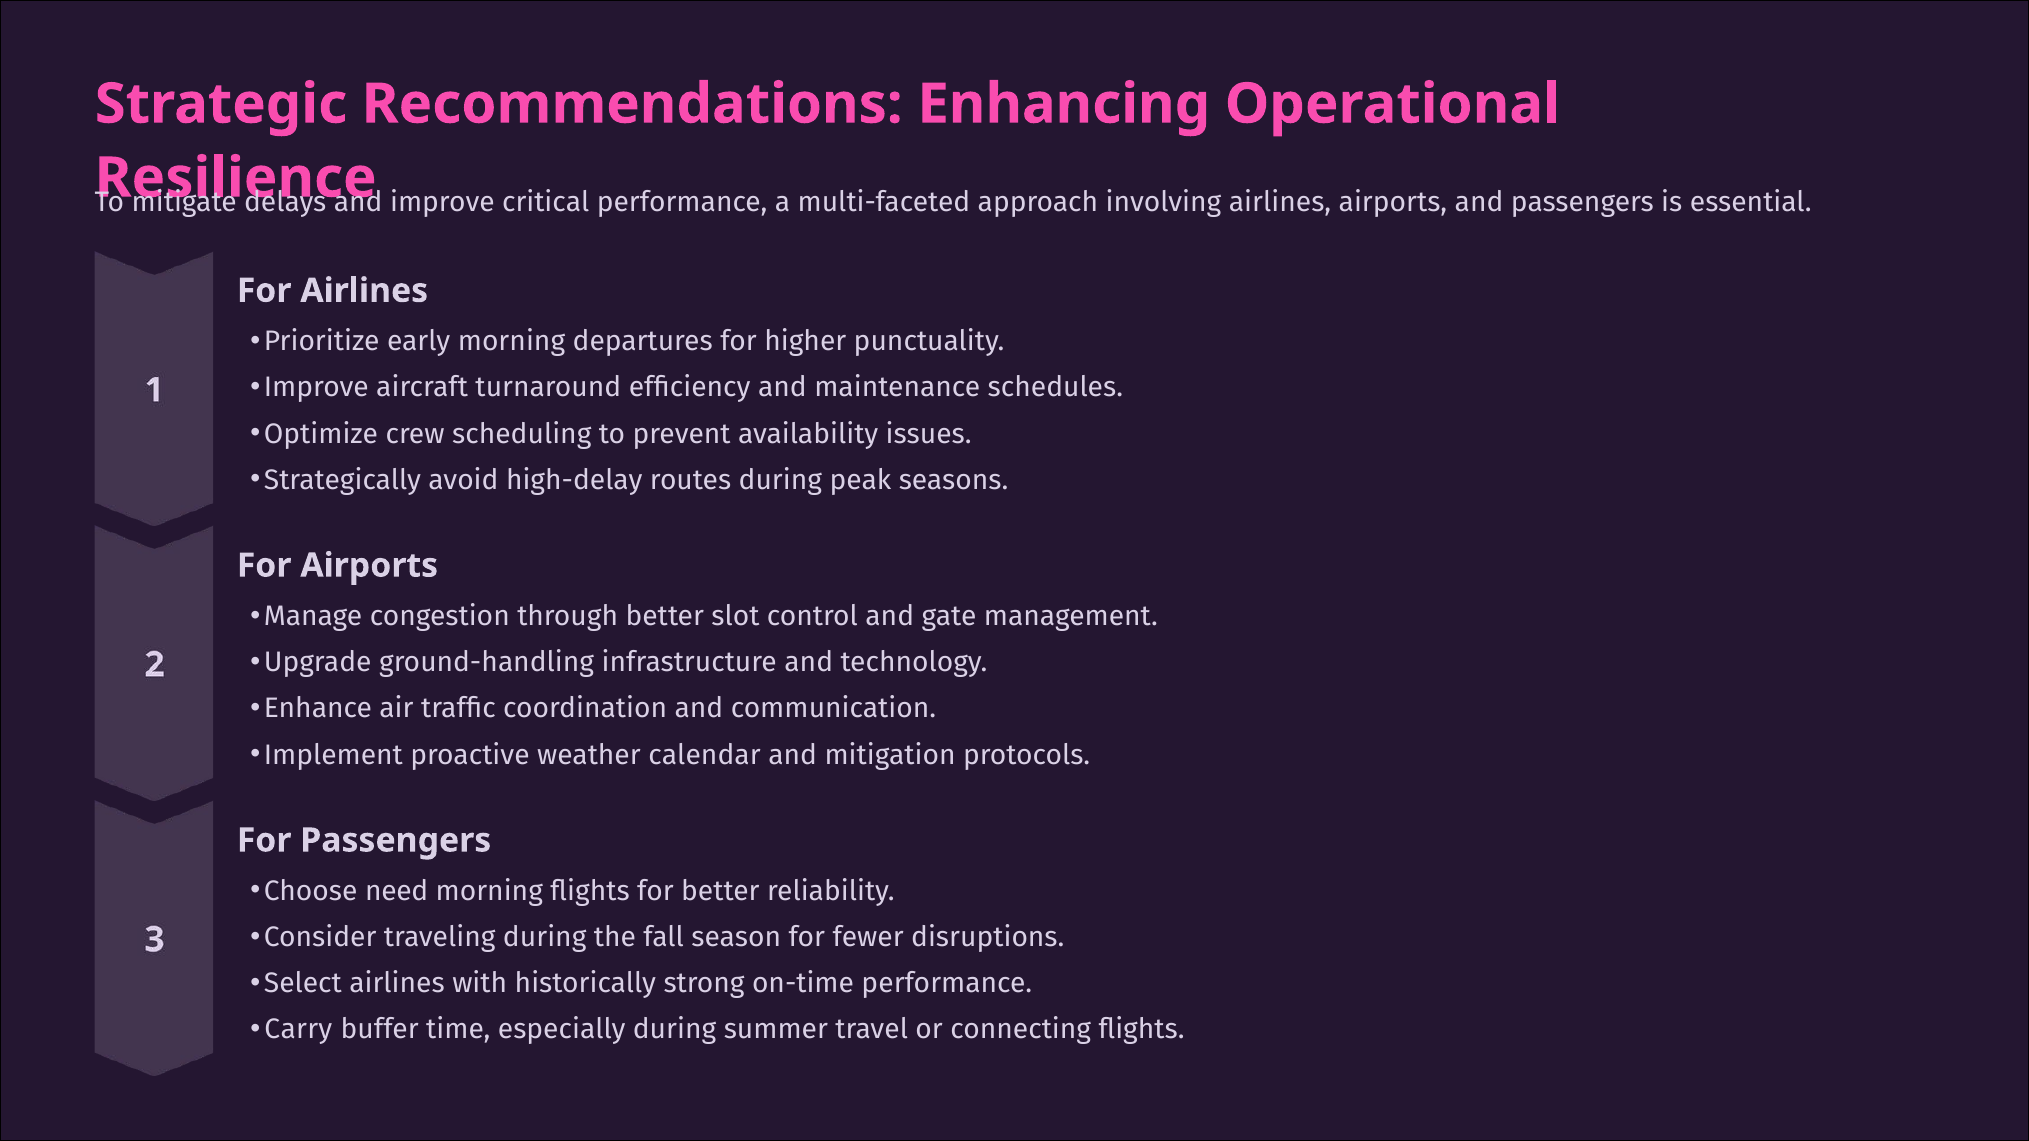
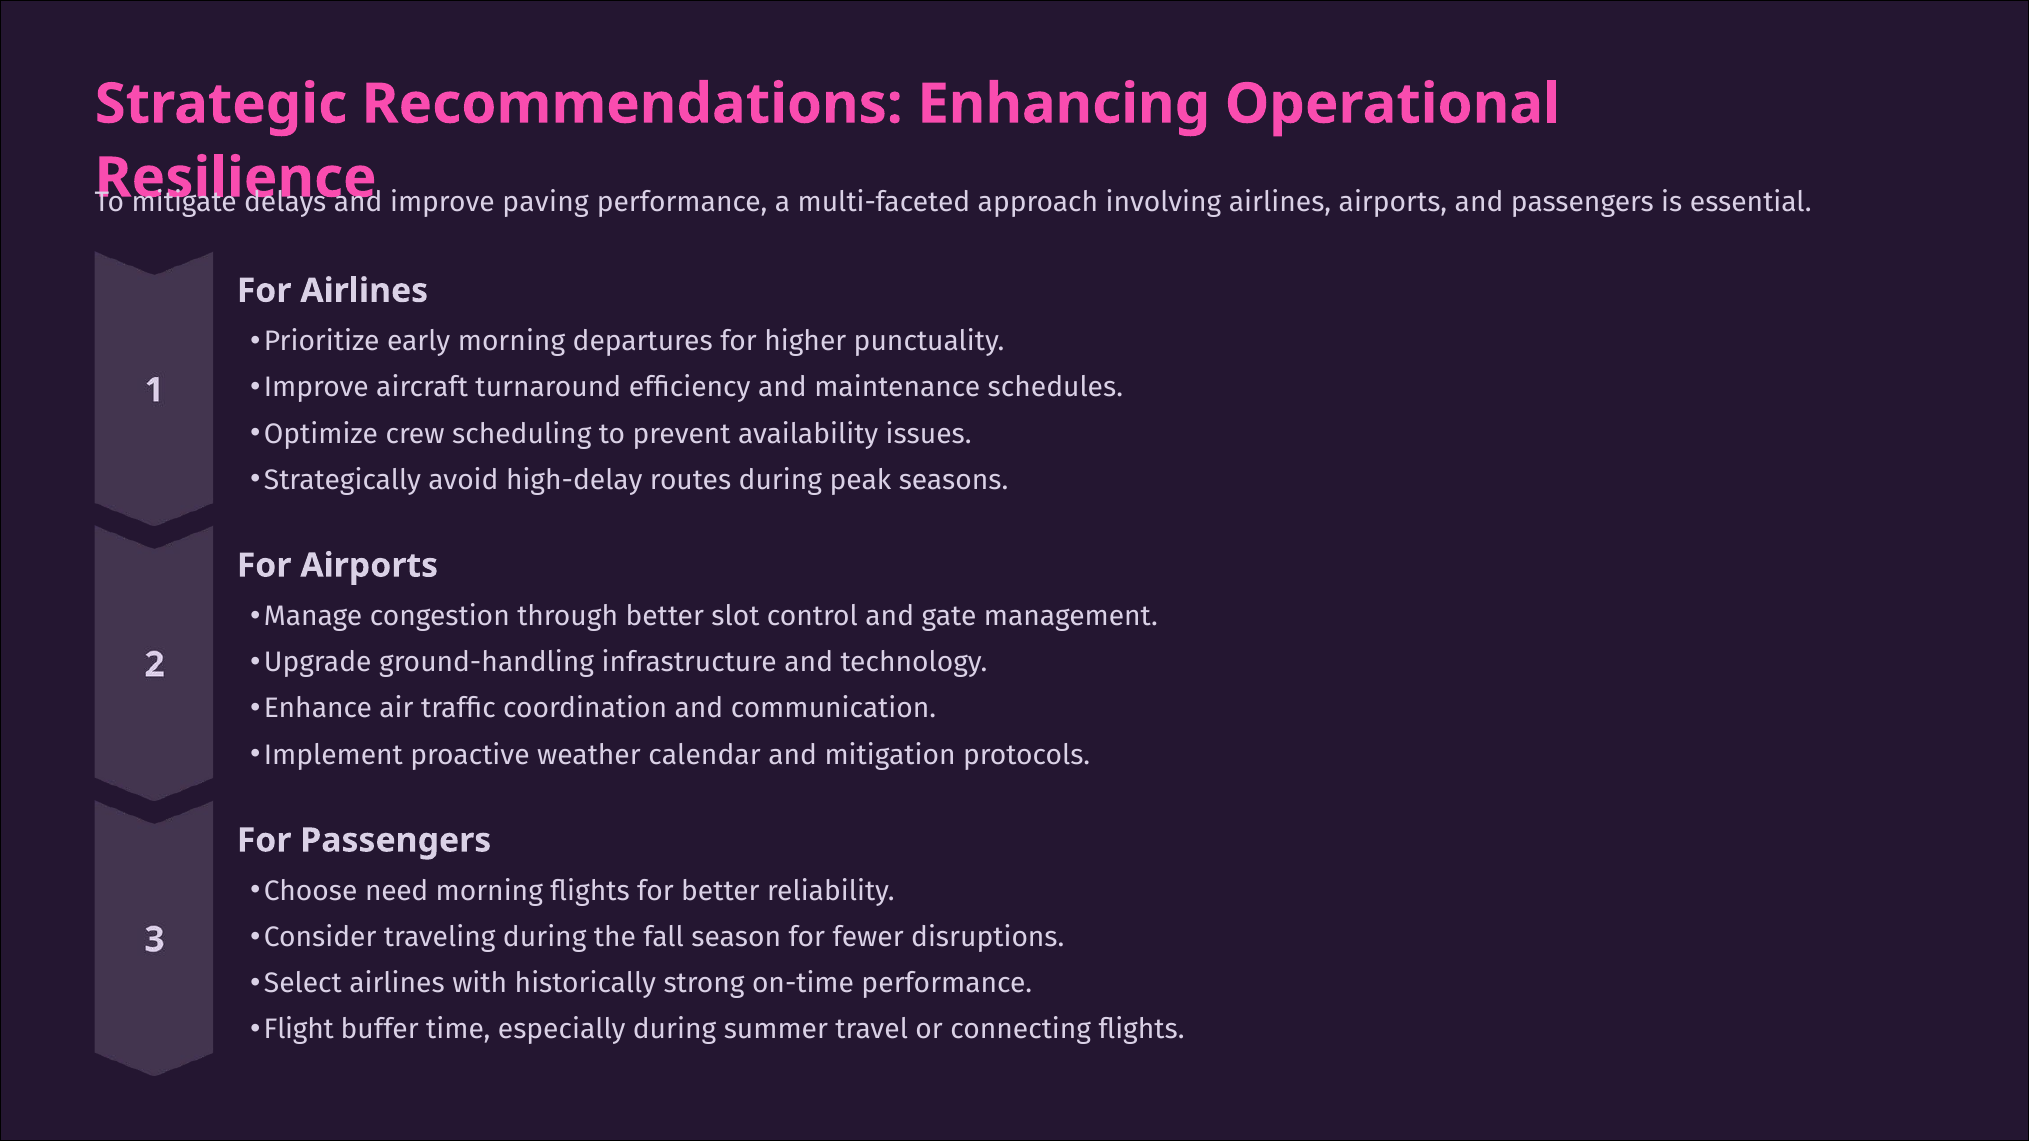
critical: critical -> paving
Carry: Carry -> Flight
